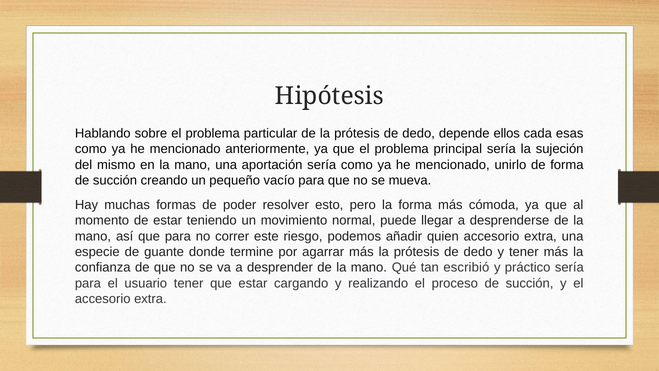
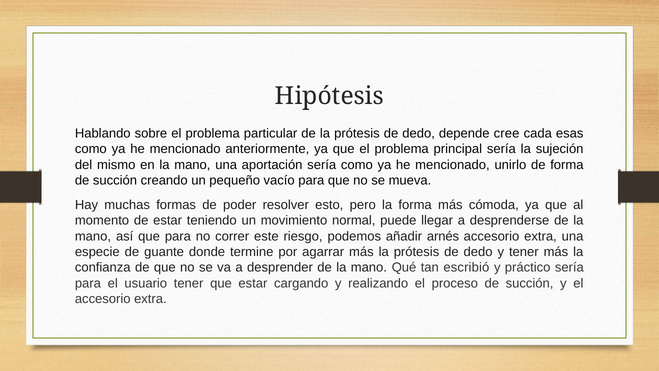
ellos: ellos -> cree
quien: quien -> arnés
